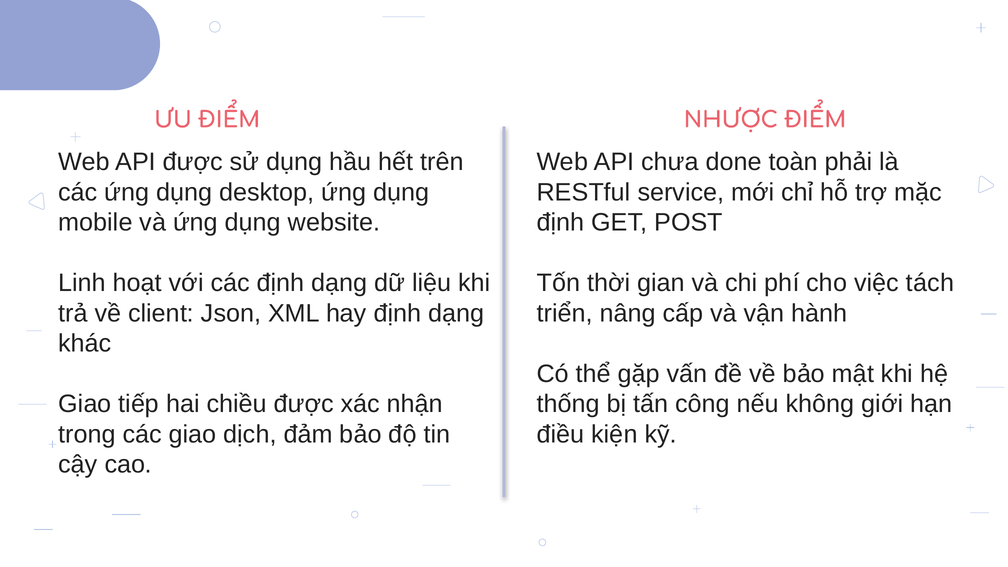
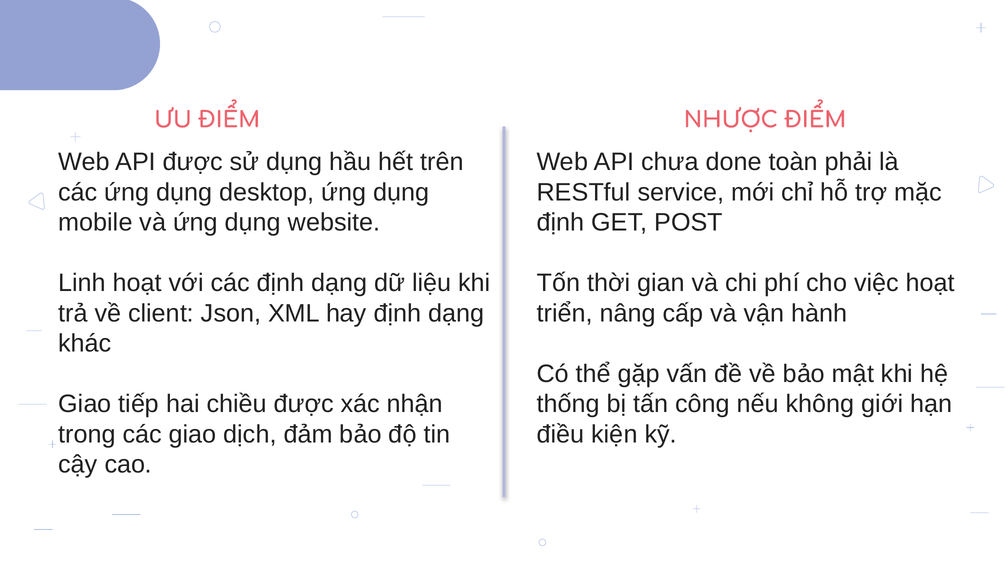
việc tách: tách -> hoạt
